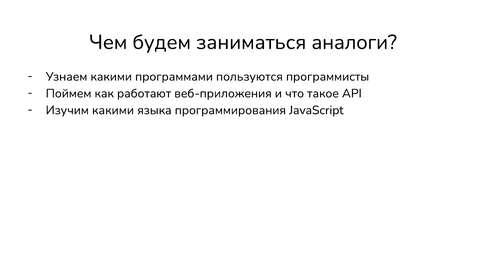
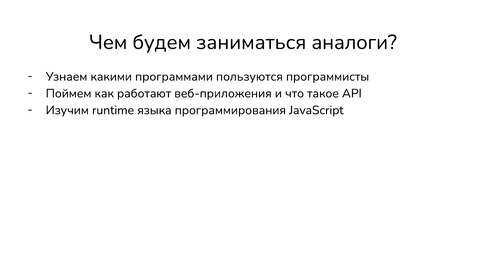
Изучим какими: какими -> runtime
